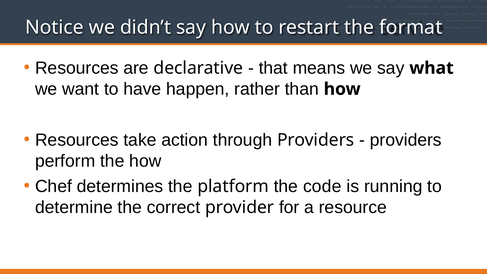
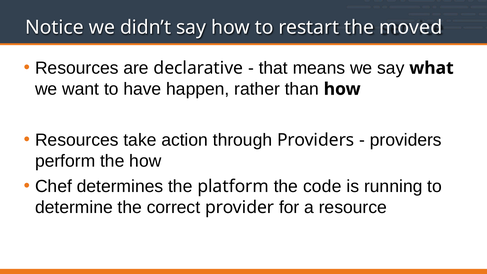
format: format -> moved
